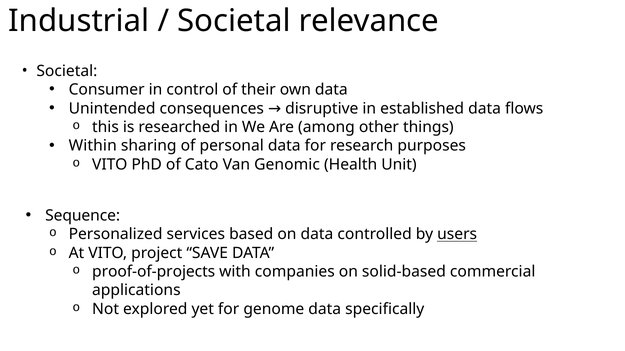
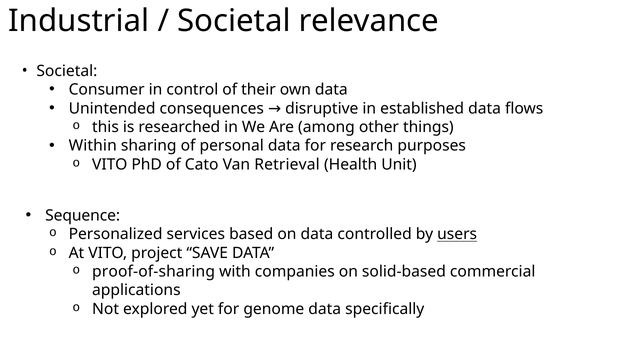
Genomic: Genomic -> Retrieval
proof-of-projects: proof-of-projects -> proof-of-sharing
